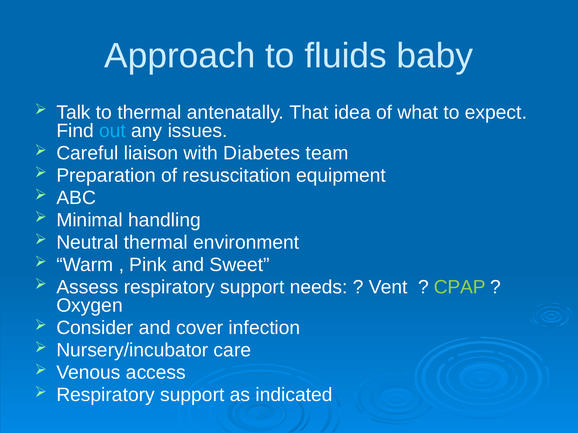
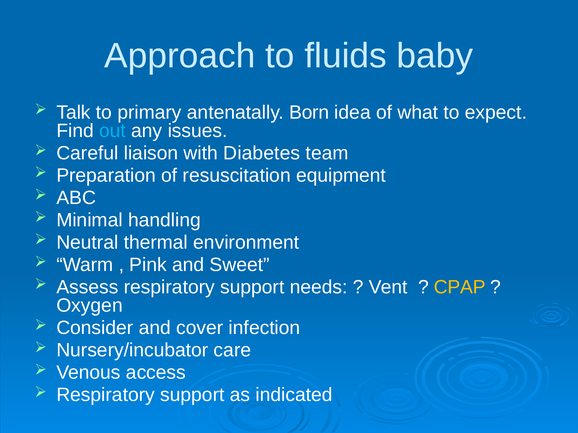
to thermal: thermal -> primary
That: That -> Born
CPAP colour: light green -> yellow
